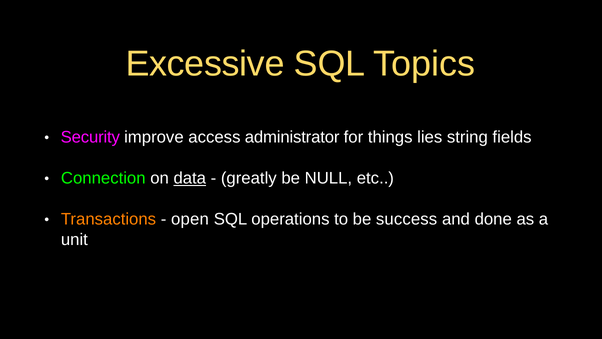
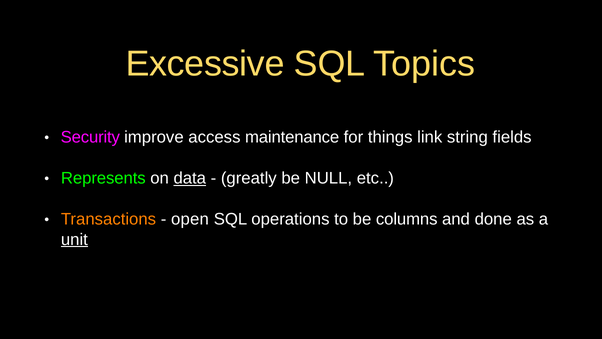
administrator: administrator -> maintenance
lies: lies -> link
Connection: Connection -> Represents
success: success -> columns
unit underline: none -> present
